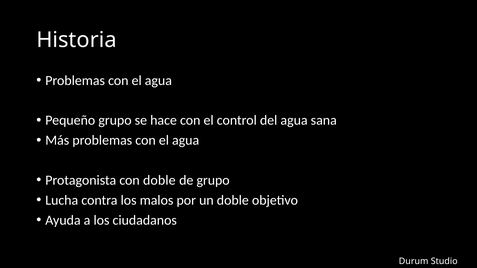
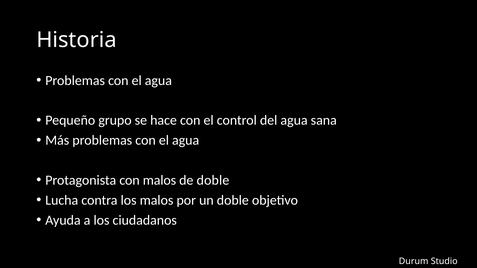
con doble: doble -> malos
de grupo: grupo -> doble
